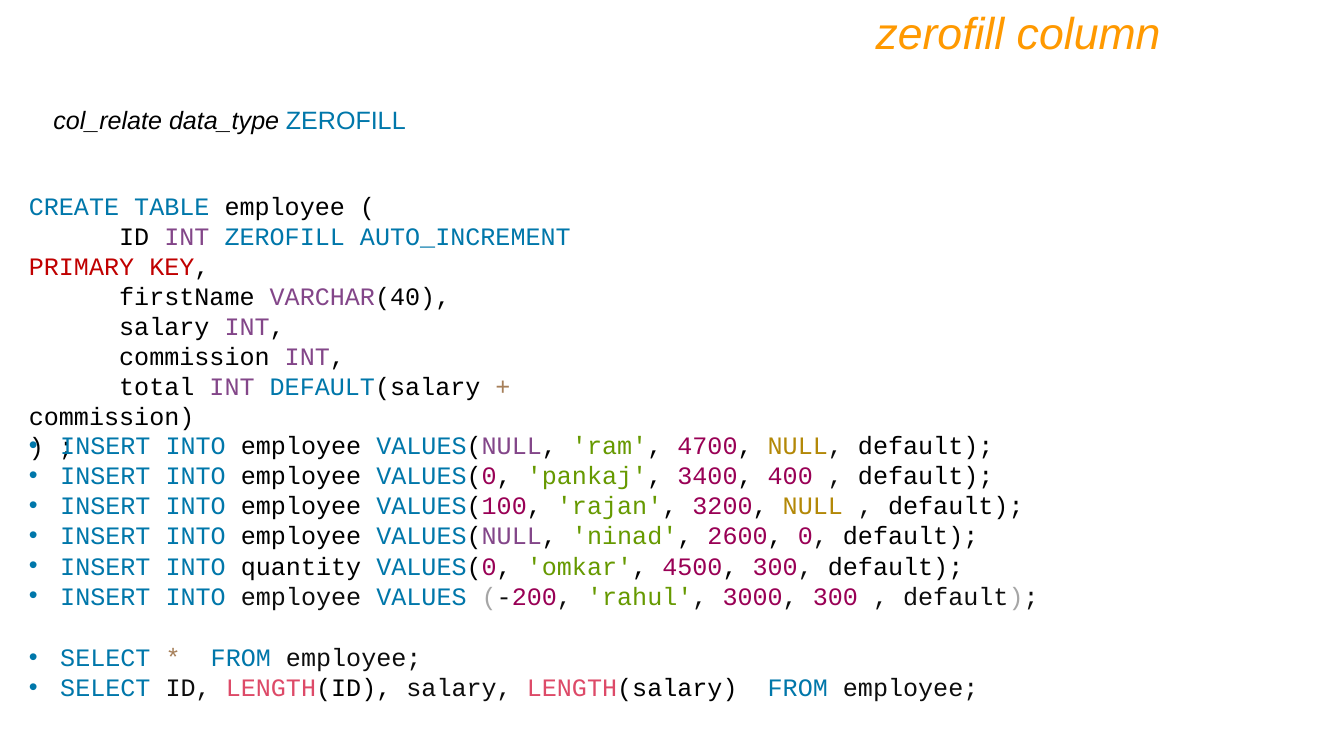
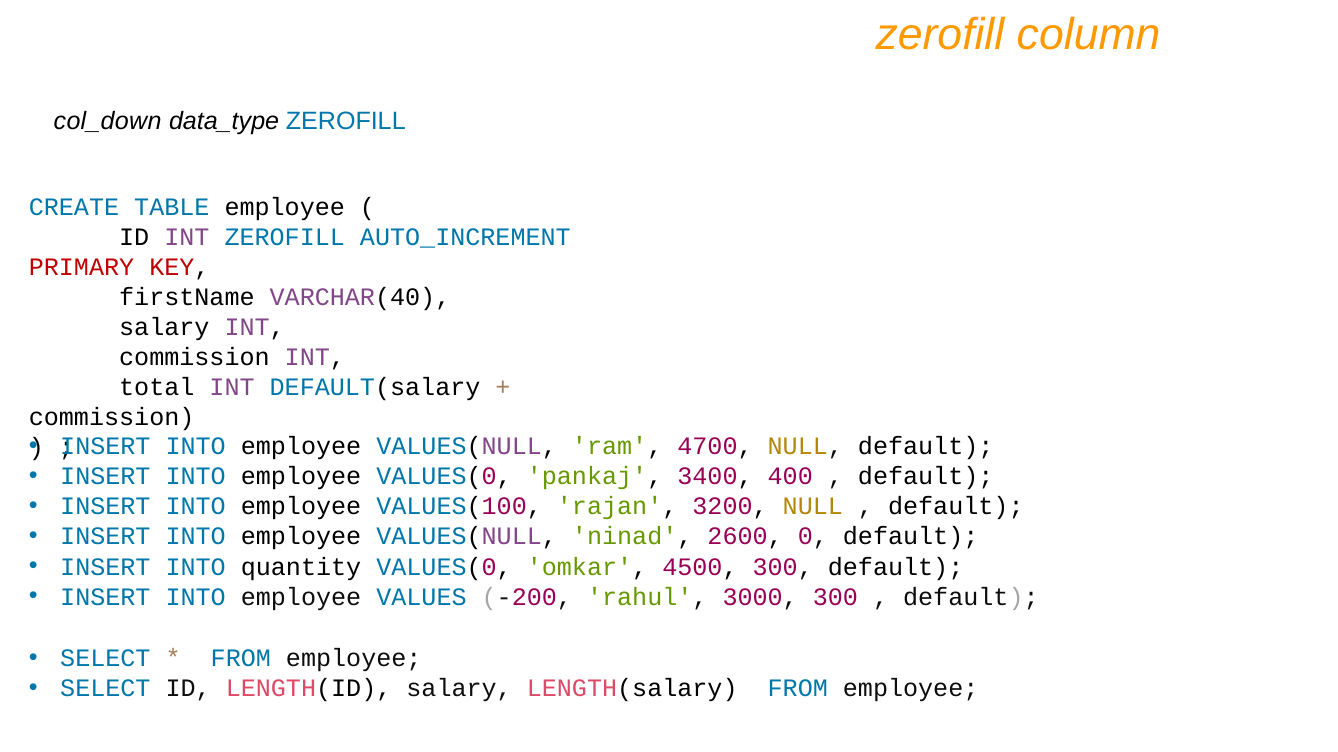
col_relate: col_relate -> col_down
